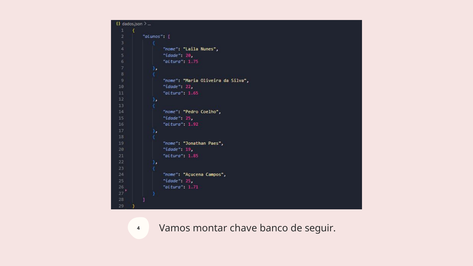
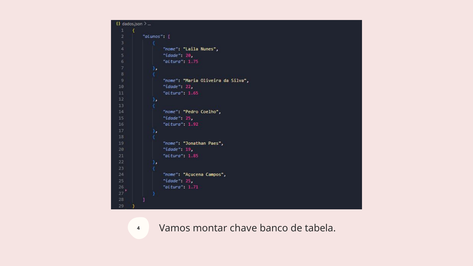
seguir: seguir -> tabela
